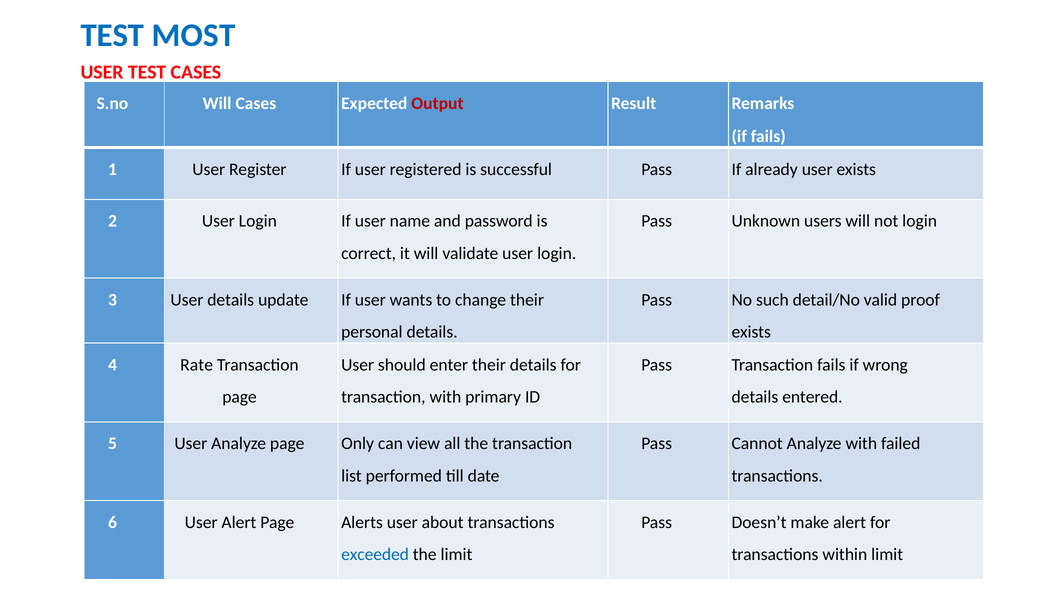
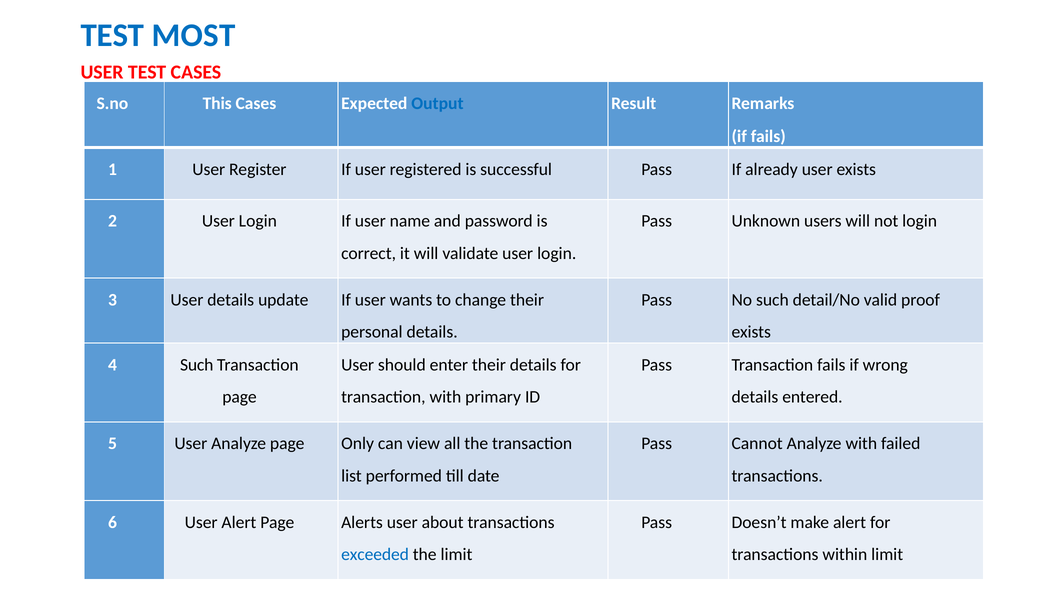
S.no Will: Will -> This
Output colour: red -> blue
4 Rate: Rate -> Such
